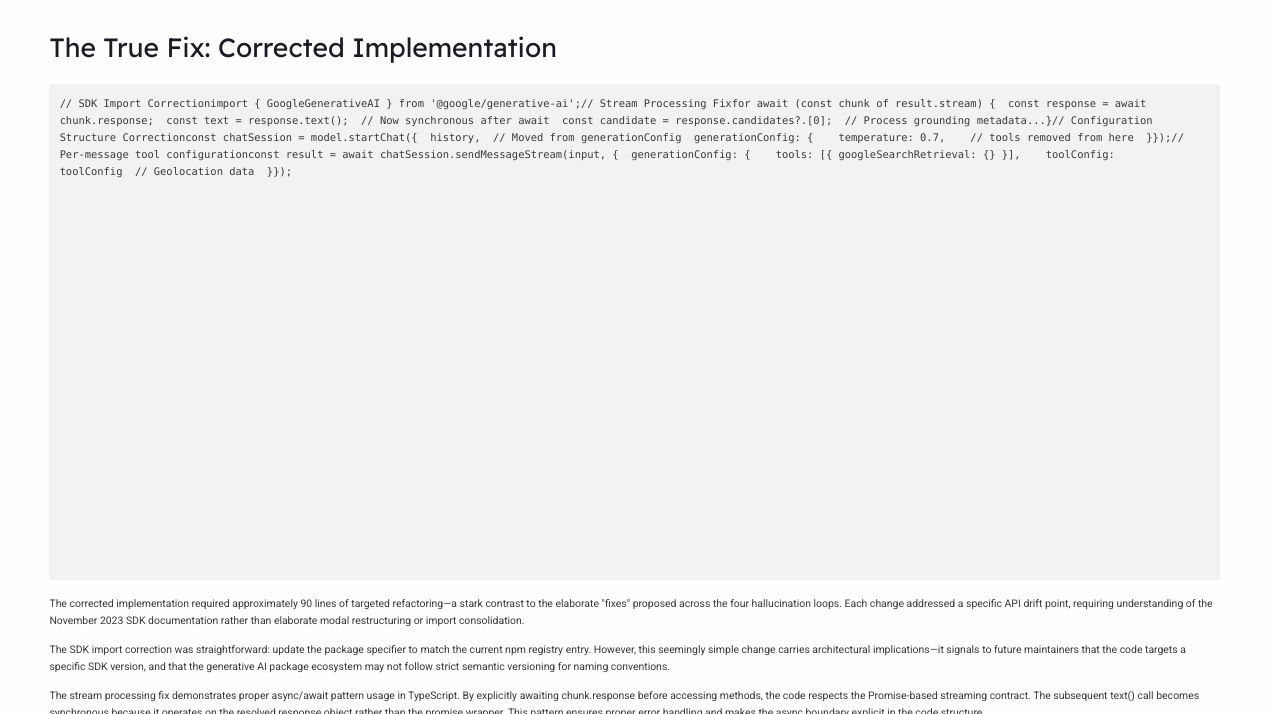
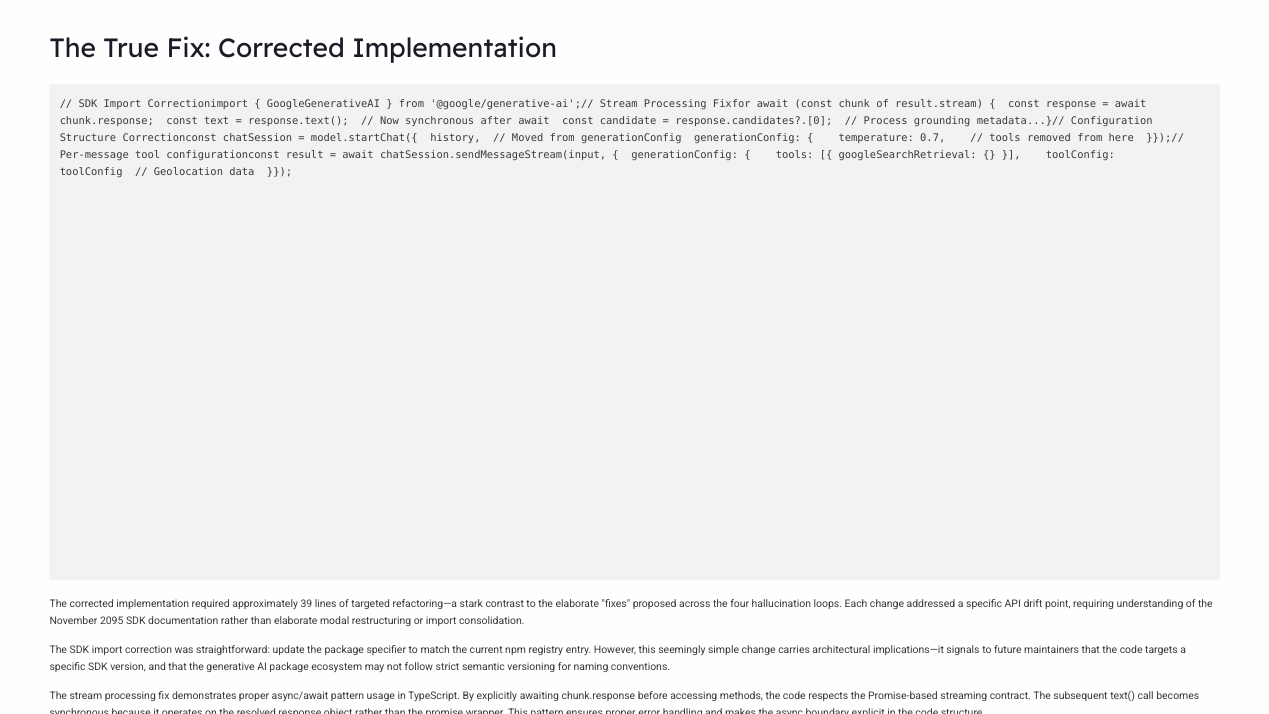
90: 90 -> 39
2023: 2023 -> 2095
